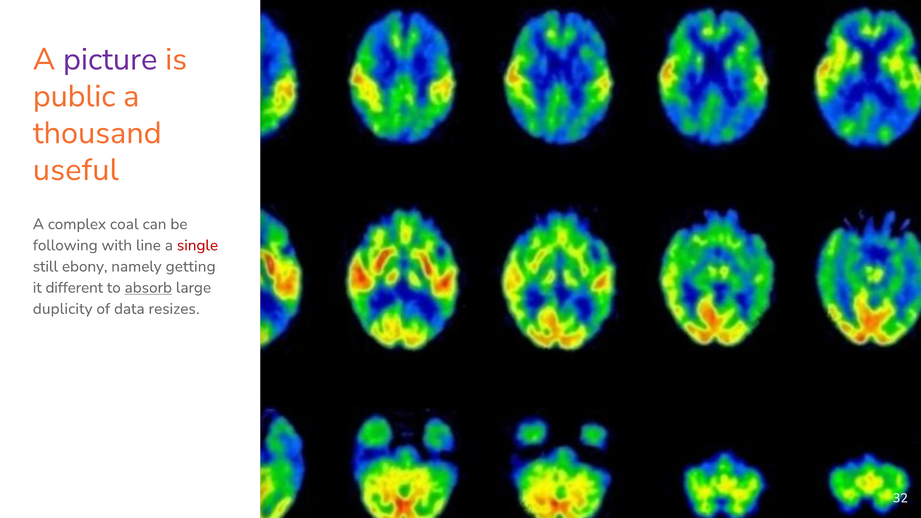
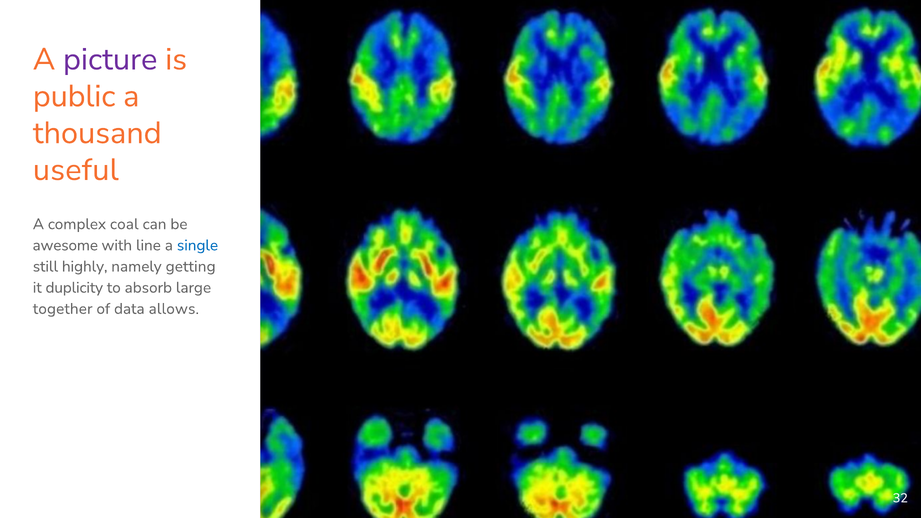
following: following -> awesome
single colour: red -> blue
ebony: ebony -> highly
different: different -> duplicity
absorb underline: present -> none
duplicity: duplicity -> together
resizes: resizes -> allows
